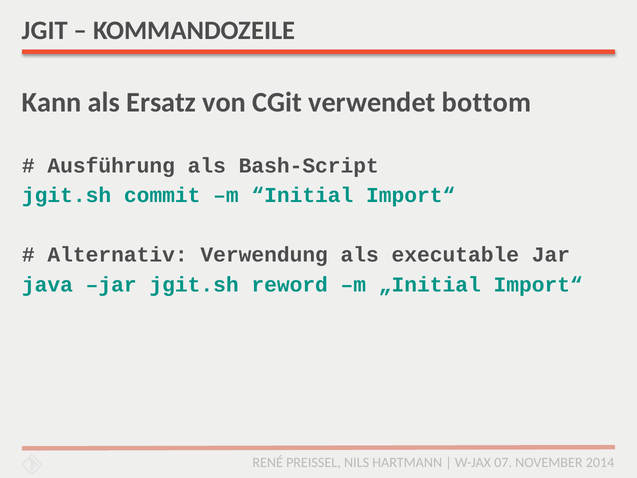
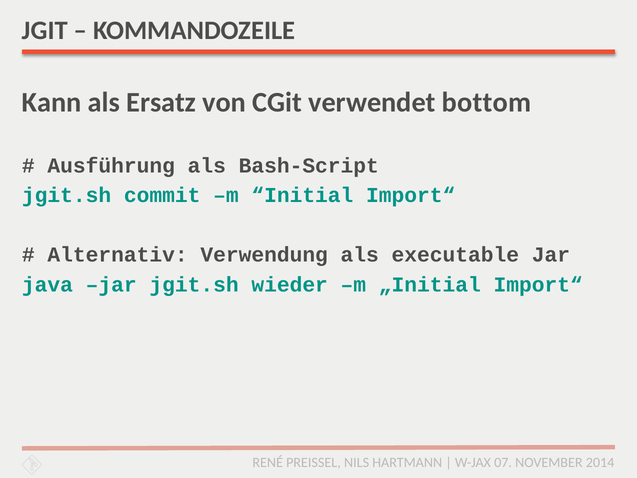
reword: reword -> wieder
